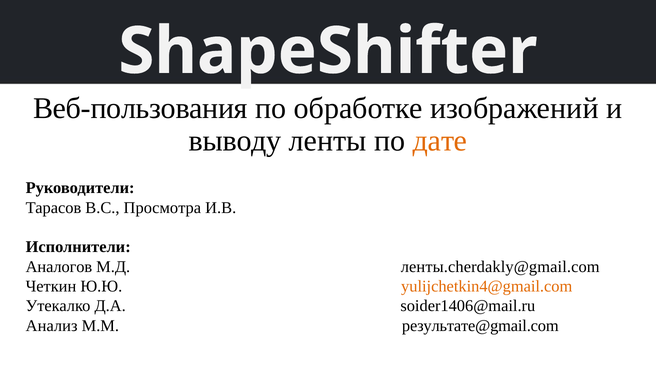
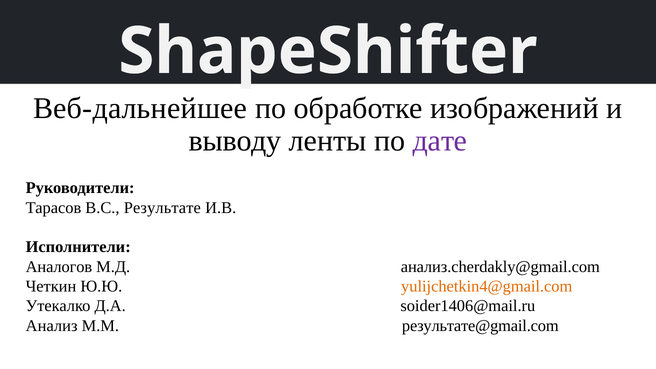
Веб-пользования: Веб-пользования -> Веб-дальнейшее
дате colour: orange -> purple
Просмотра: Просмотра -> Результате
ленты.cherdakly@gmail.com: ленты.cherdakly@gmail.com -> анализ.cherdakly@gmail.com
